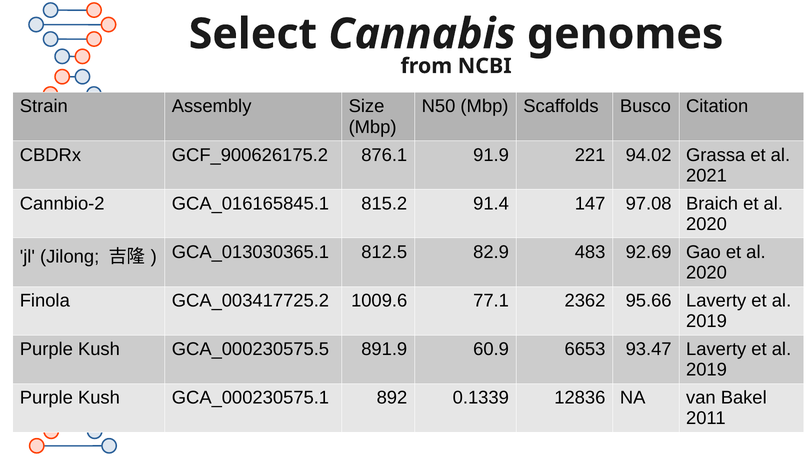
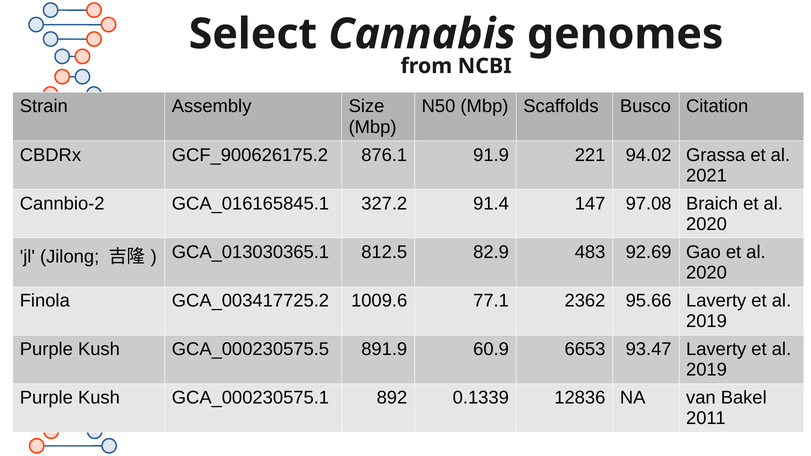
815.2: 815.2 -> 327.2
